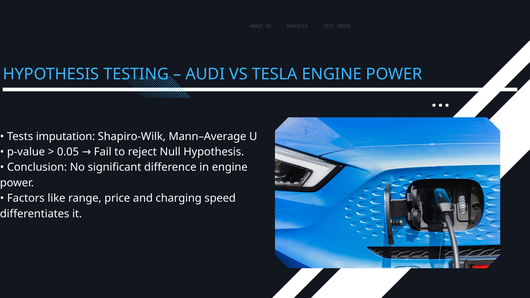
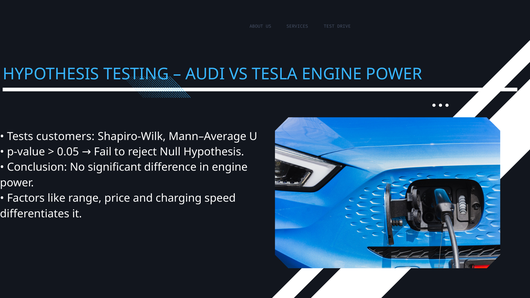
imputation: imputation -> customers
